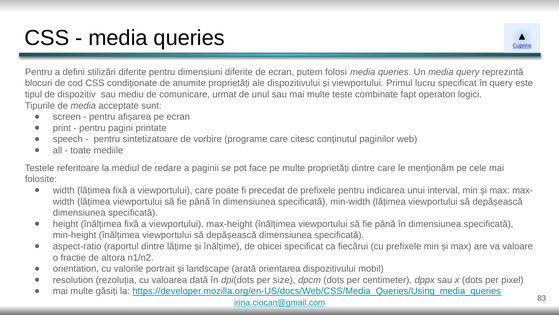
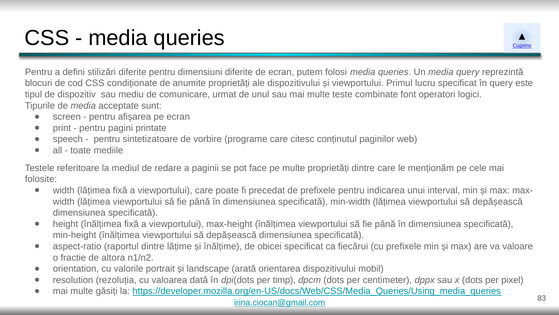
fapt: fapt -> font
size: size -> timp
